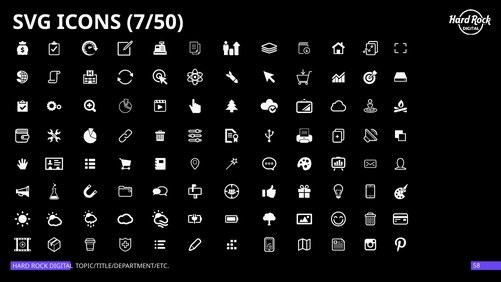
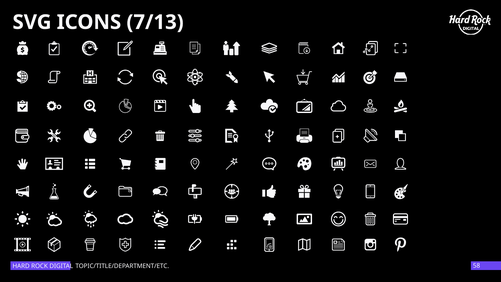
7/50: 7/50 -> 7/13
